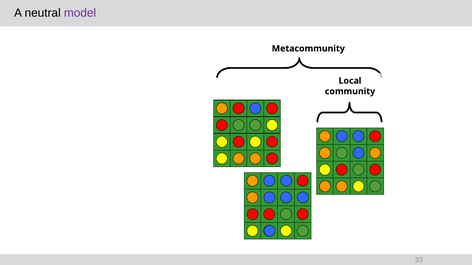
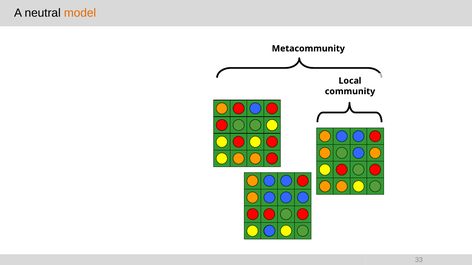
model colour: purple -> orange
